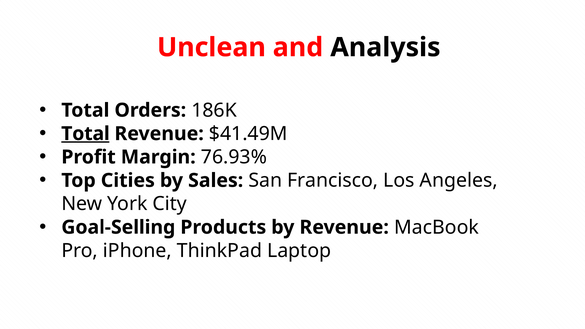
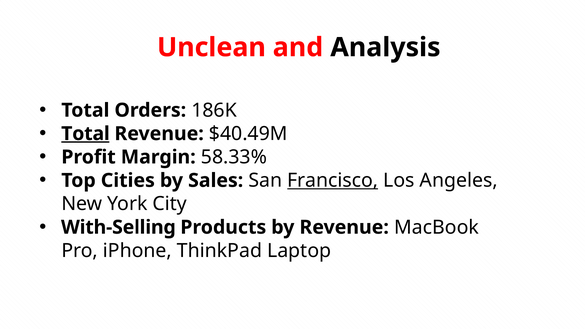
$41.49M: $41.49M -> $40.49M
76.93%: 76.93% -> 58.33%
Francisco underline: none -> present
Goal-Selling: Goal-Selling -> With-Selling
